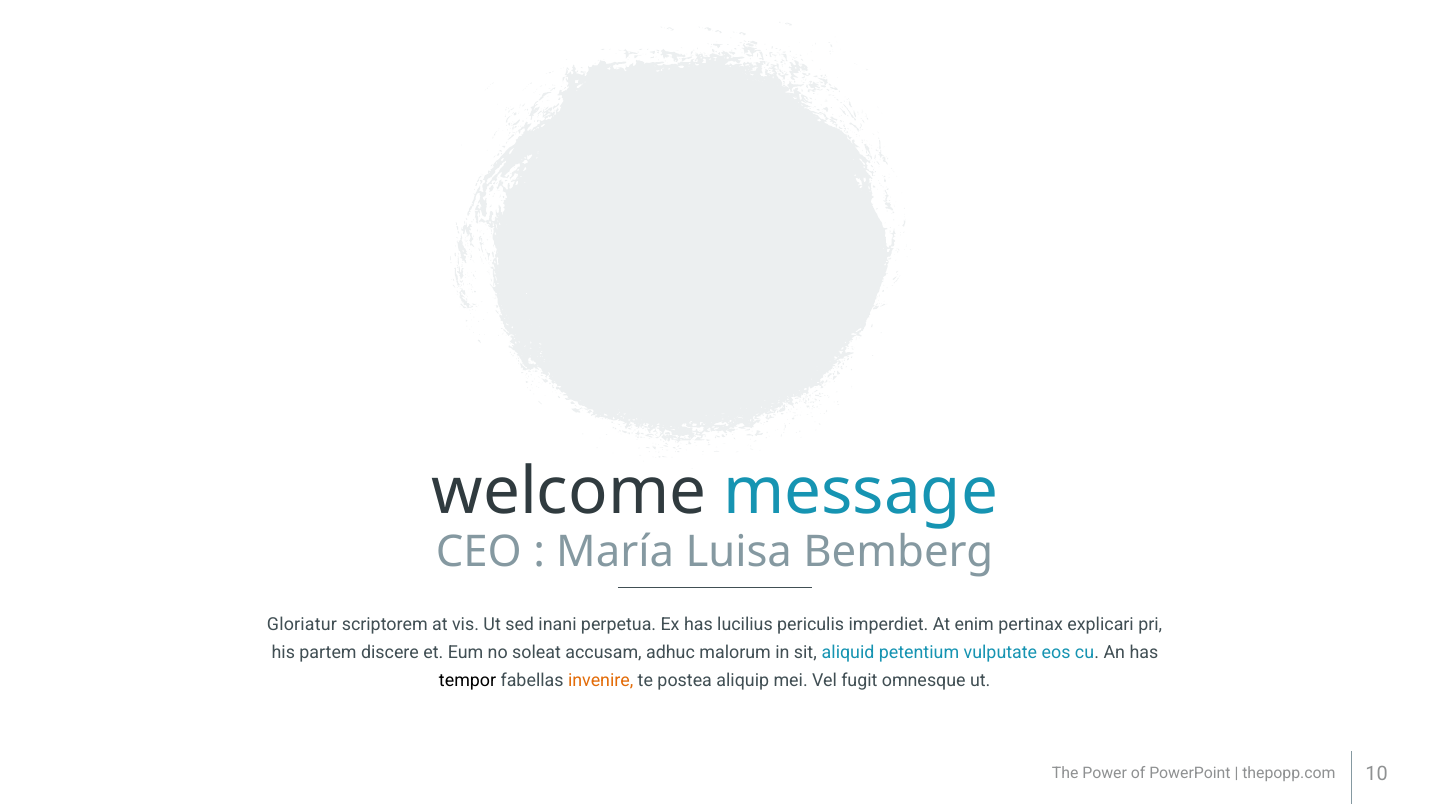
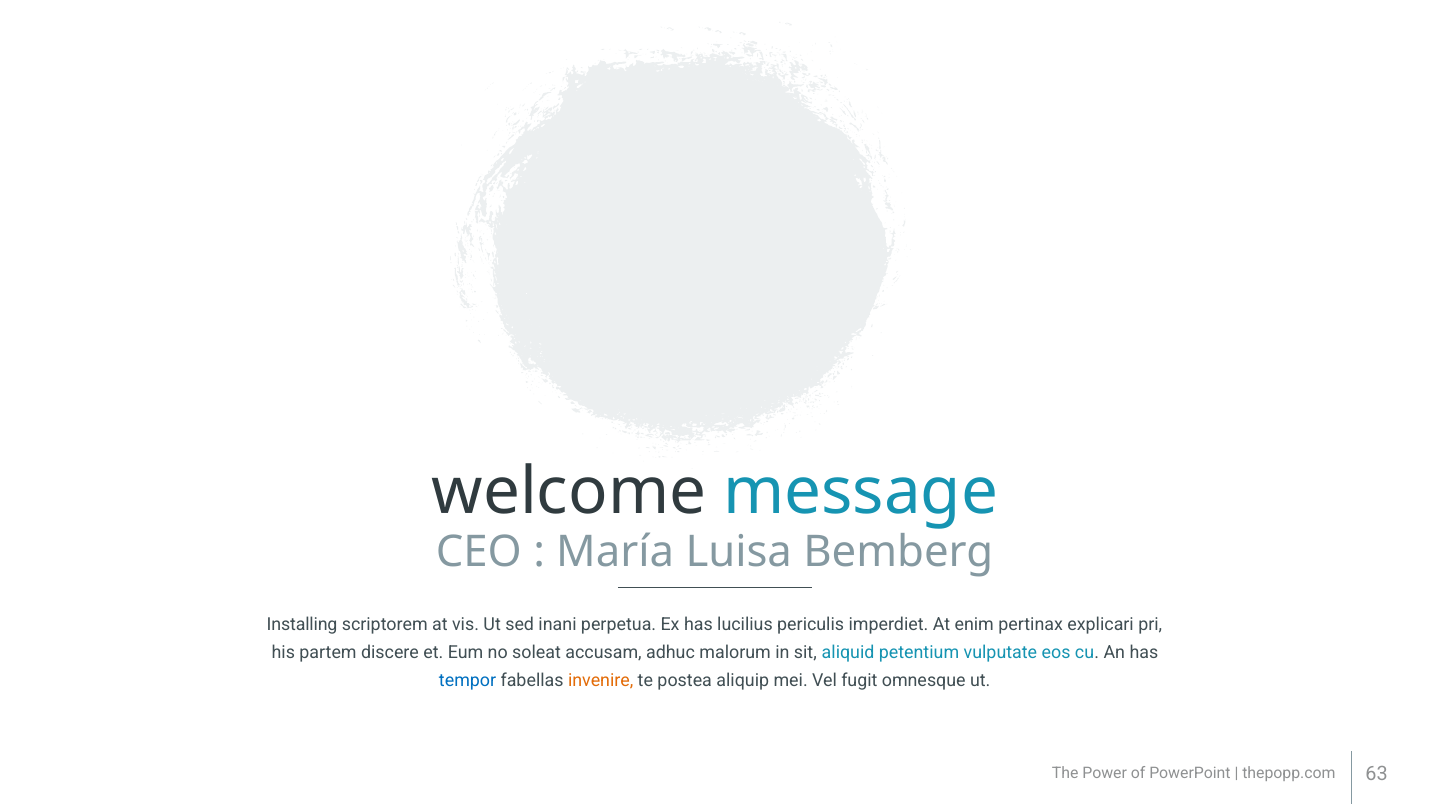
Gloriatur: Gloriatur -> Installing
tempor colour: black -> blue
10: 10 -> 63
